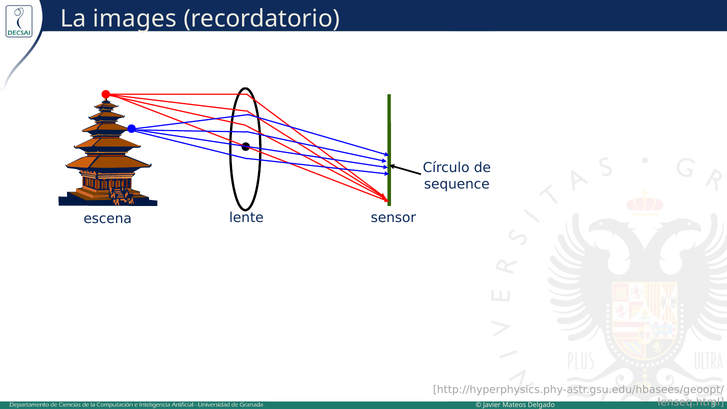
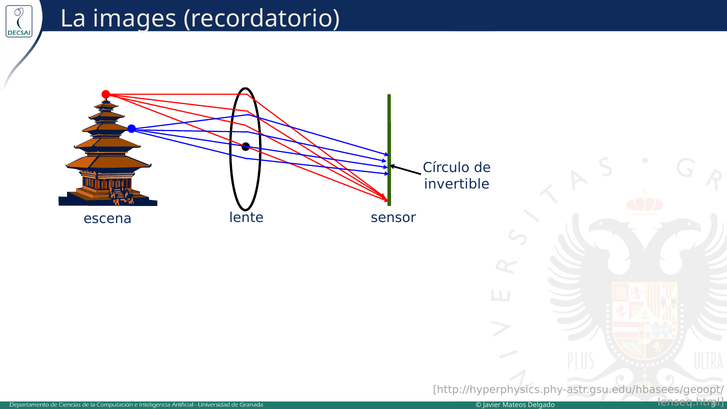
sequence: sequence -> invertible
